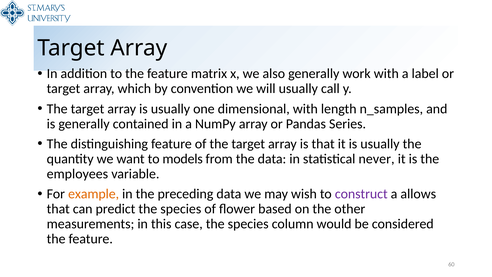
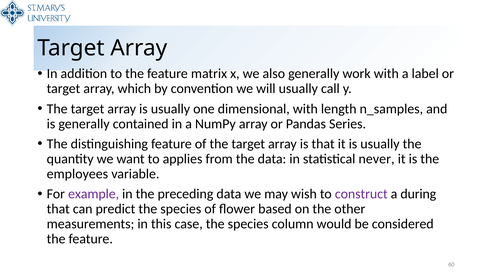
models: models -> applies
example colour: orange -> purple
allows: allows -> during
